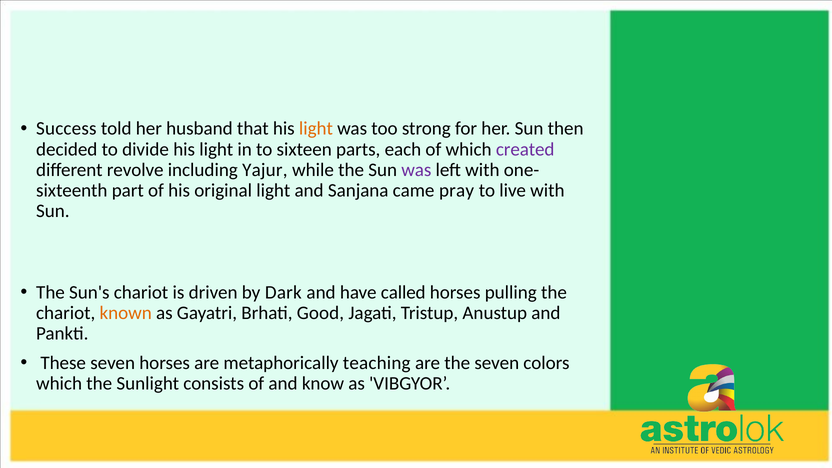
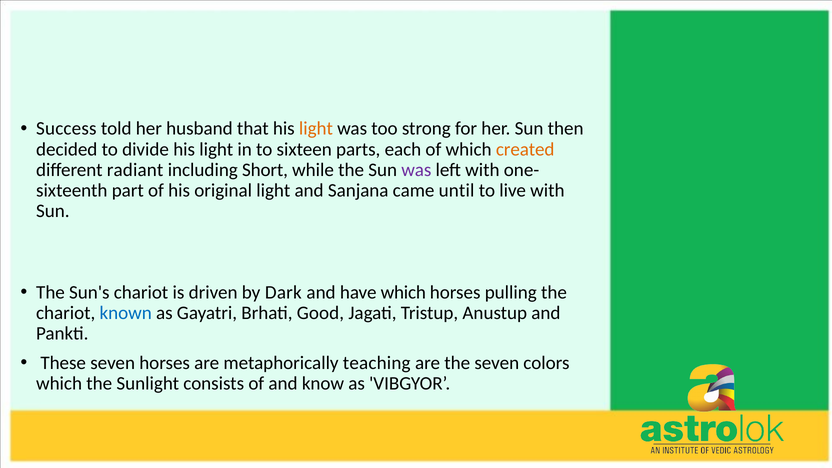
created colour: purple -> orange
revolve: revolve -> radiant
Yajur: Yajur -> Short
pray: pray -> until
have called: called -> which
known colour: orange -> blue
